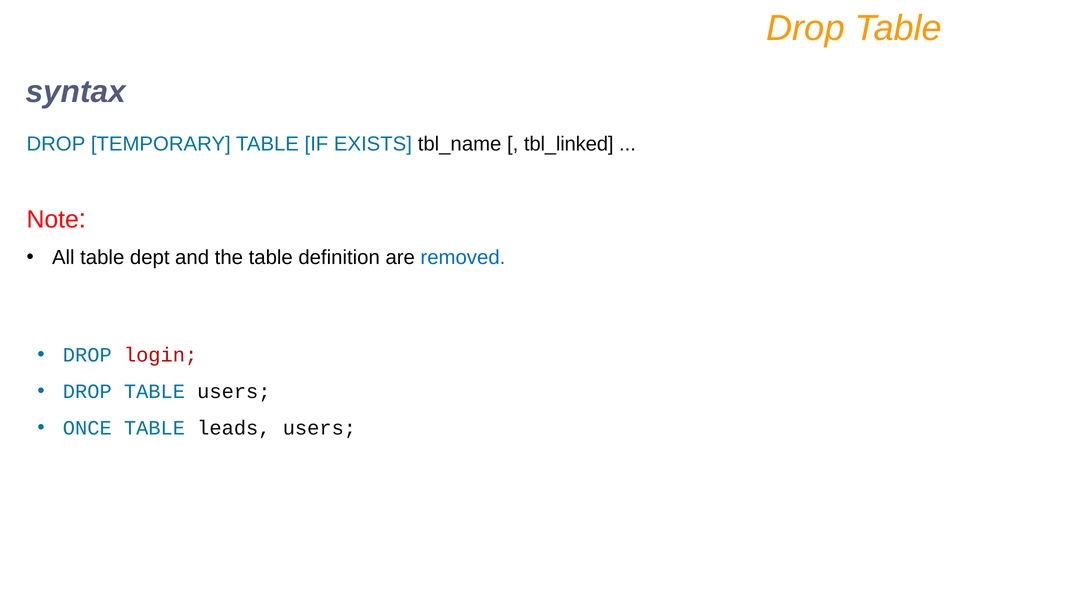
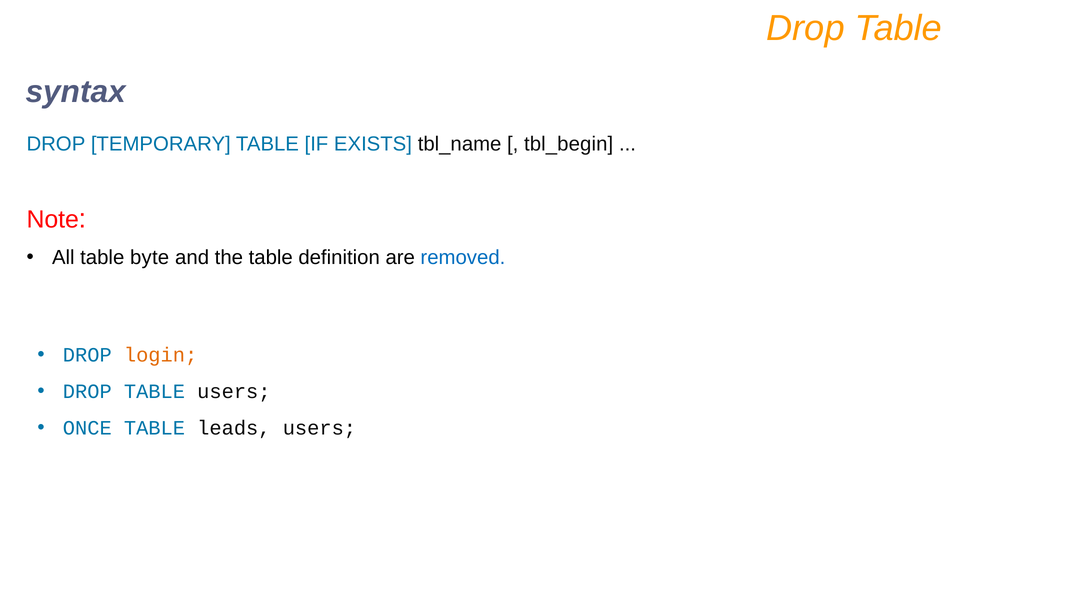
tbl_linked: tbl_linked -> tbl_begin
dept: dept -> byte
login colour: red -> orange
